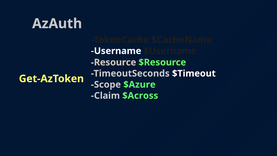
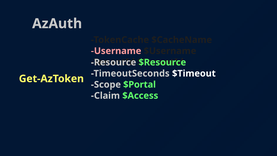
Username colour: white -> pink
$Azure: $Azure -> $Portal
$Across: $Across -> $Access
